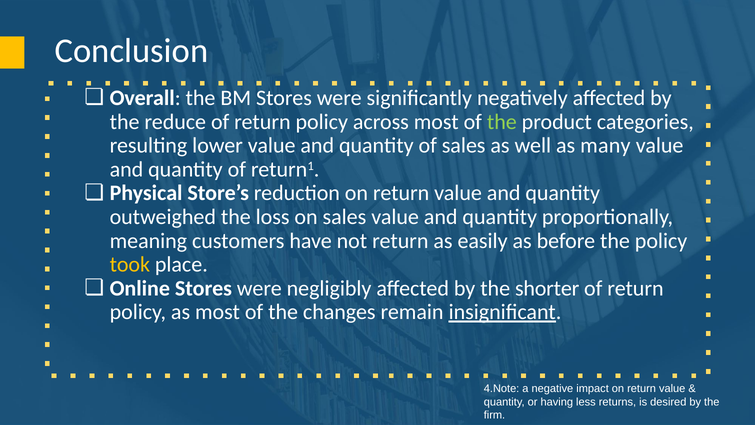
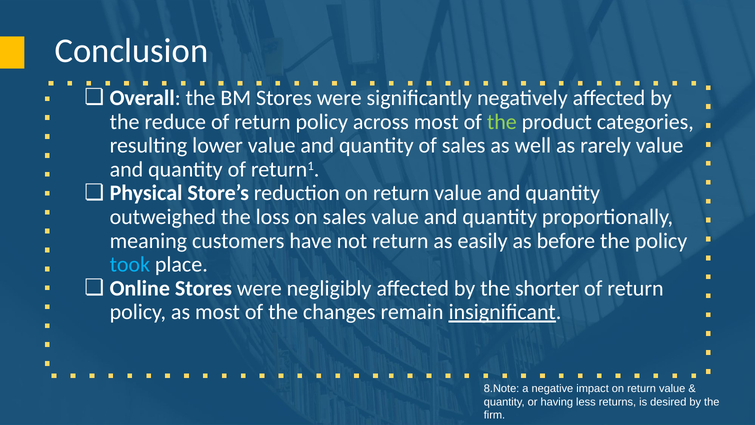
many: many -> rarely
took colour: yellow -> light blue
4.Note: 4.Note -> 8.Note
